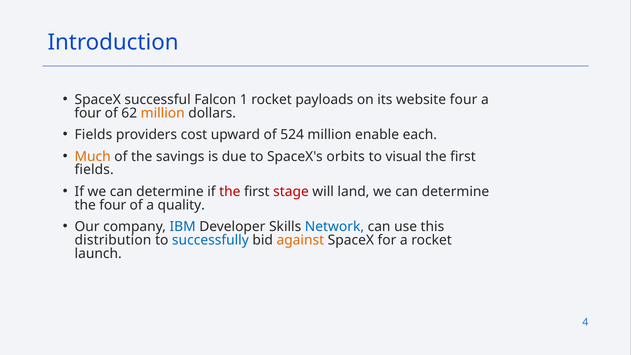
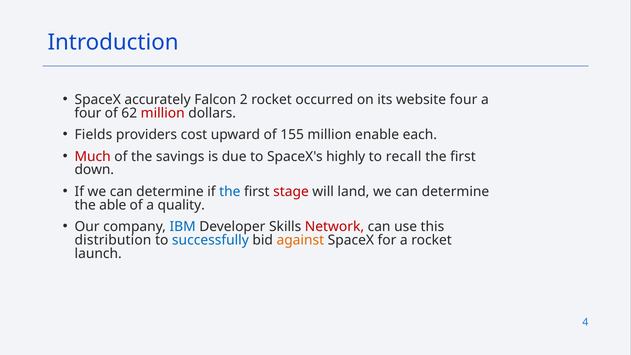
successful: successful -> accurately
1: 1 -> 2
payloads: payloads -> occurred
million at (163, 113) colour: orange -> red
524: 524 -> 155
Much colour: orange -> red
orbits: orbits -> highly
visual: visual -> recall
fields at (94, 170): fields -> down
the at (230, 192) colour: red -> blue
the four: four -> able
Network colour: blue -> red
